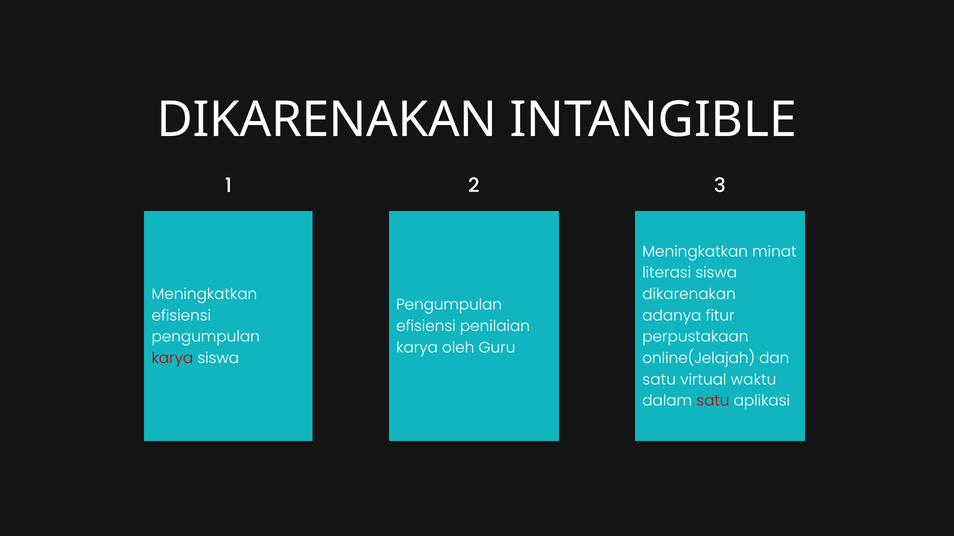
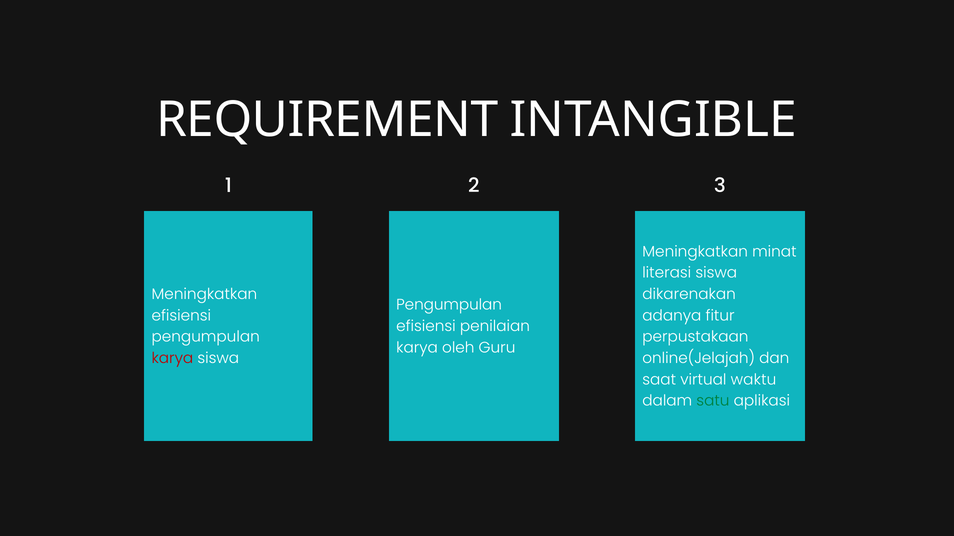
DIKARENAKAN at (327, 120): DIKARENAKAN -> REQUIREMENT
satu at (659, 380): satu -> saat
satu at (713, 401) colour: red -> green
